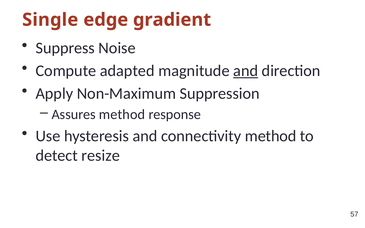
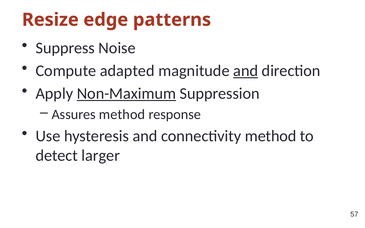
Single: Single -> Resize
gradient: gradient -> patterns
Non-Maximum underline: none -> present
resize: resize -> larger
